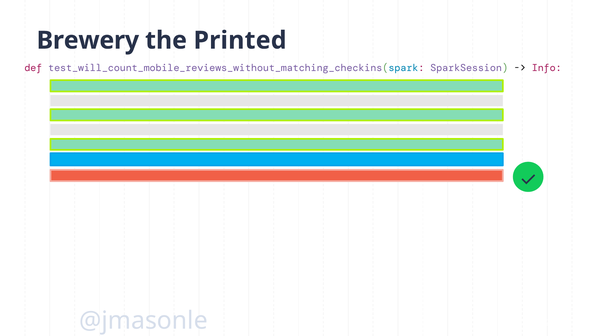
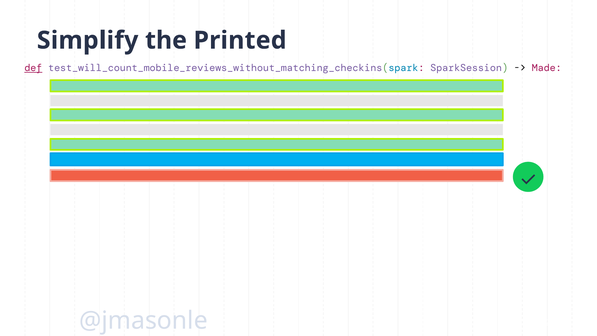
Brewery: Brewery -> Simplify
def underline: none -> present
Info: Info -> Made
